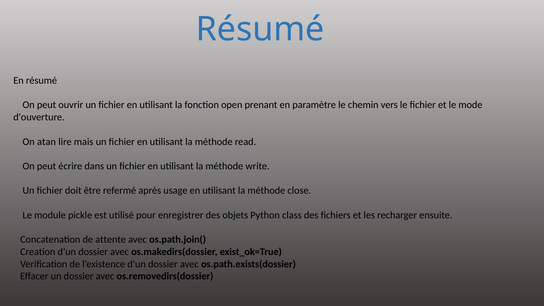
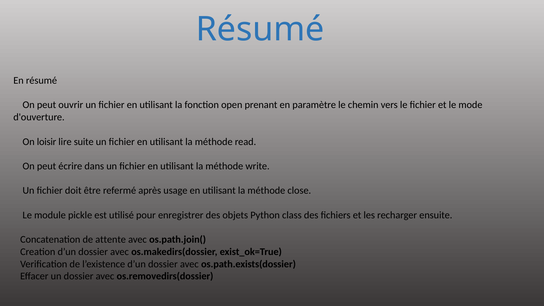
atan: atan -> loisir
mais: mais -> suite
